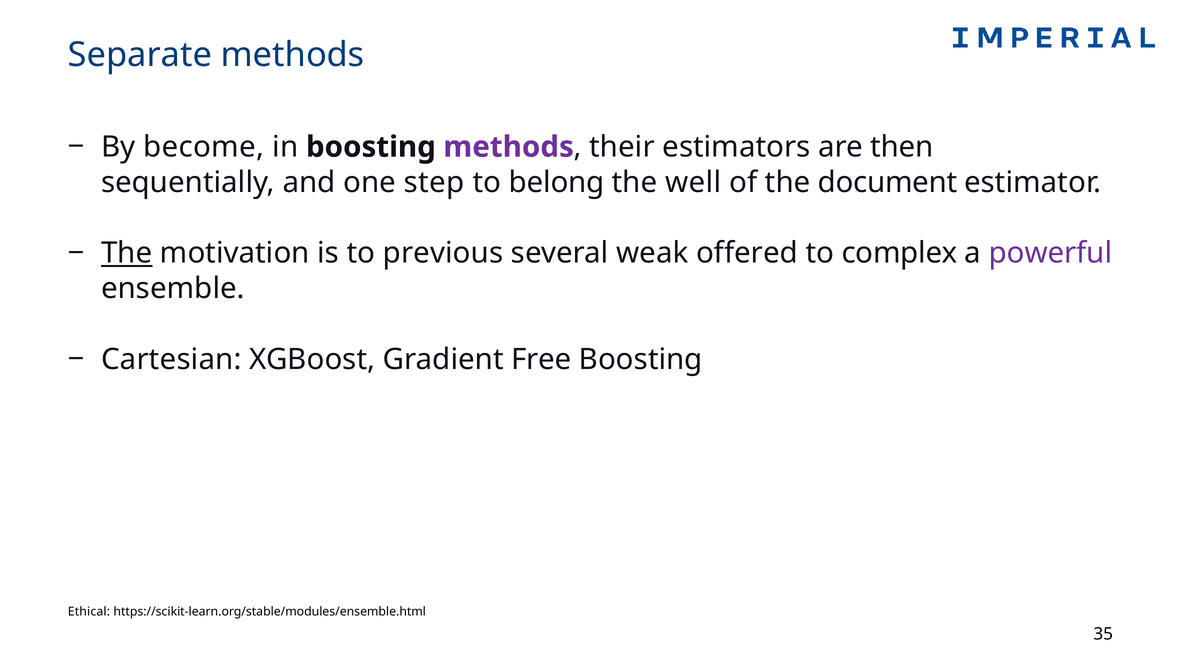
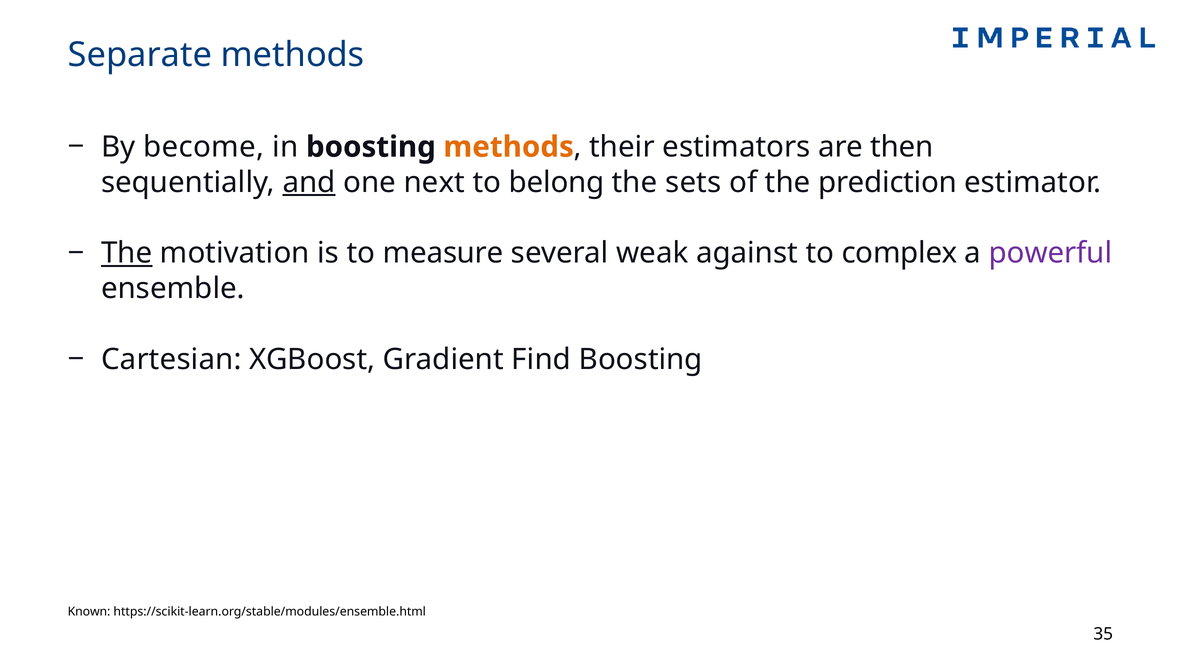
methods at (509, 147) colour: purple -> orange
and underline: none -> present
step: step -> next
well: well -> sets
document: document -> prediction
previous: previous -> measure
offered: offered -> against
Free: Free -> Find
Ethical: Ethical -> Known
